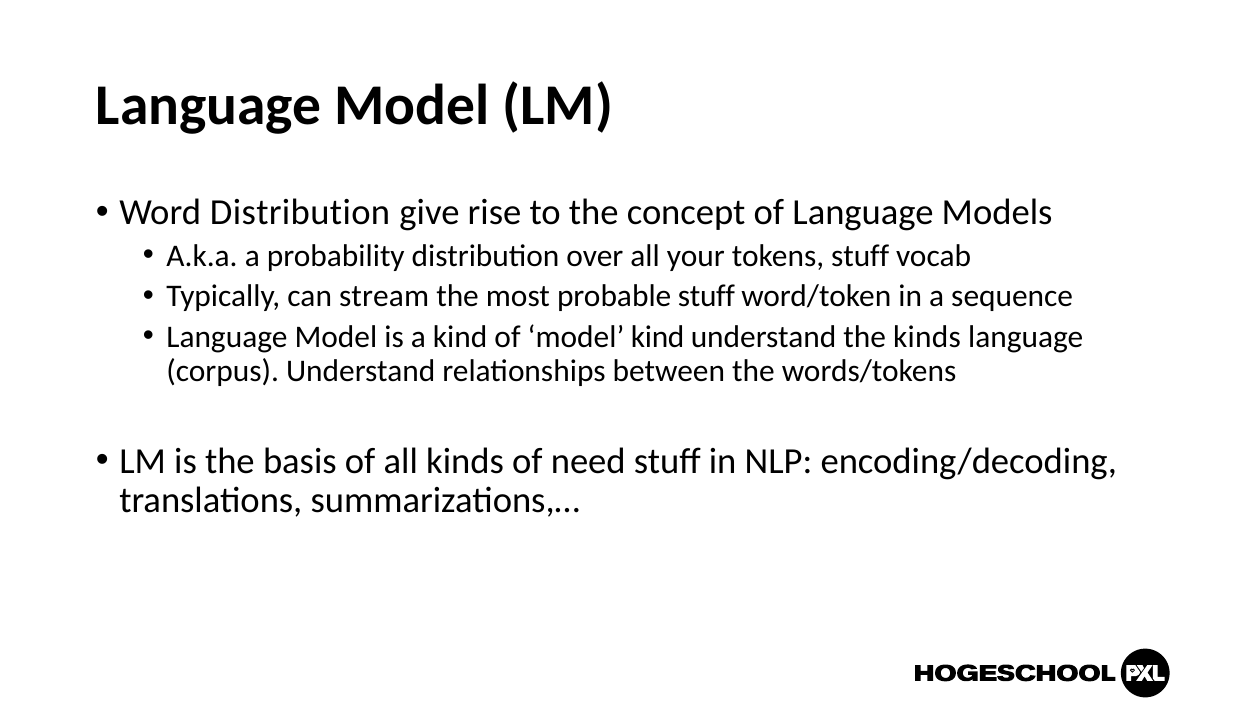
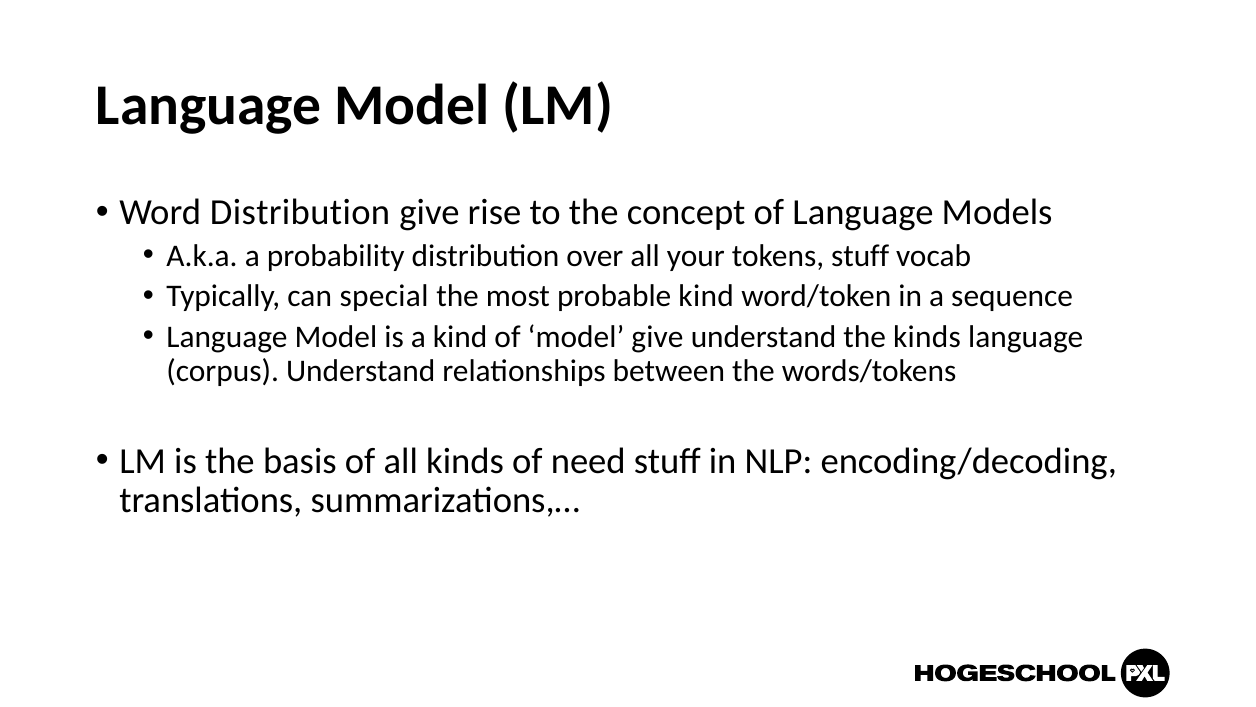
stream: stream -> special
probable stuff: stuff -> kind
model kind: kind -> give
